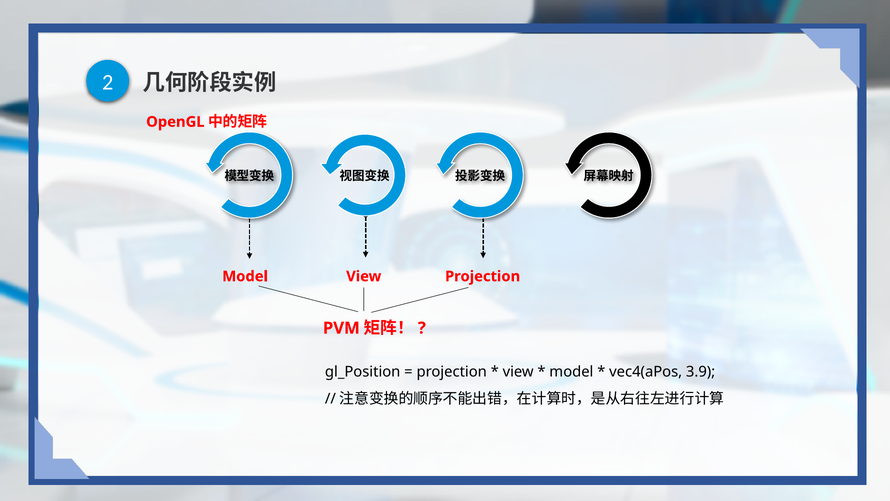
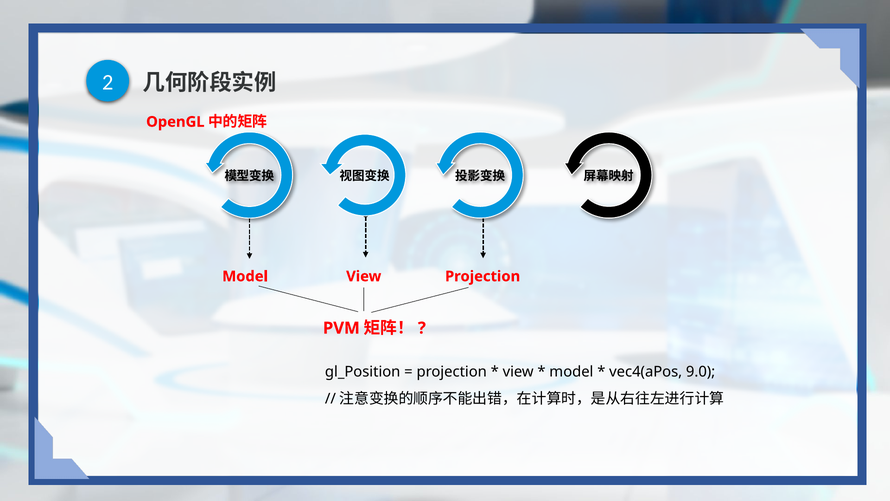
3.9: 3.9 -> 9.0
